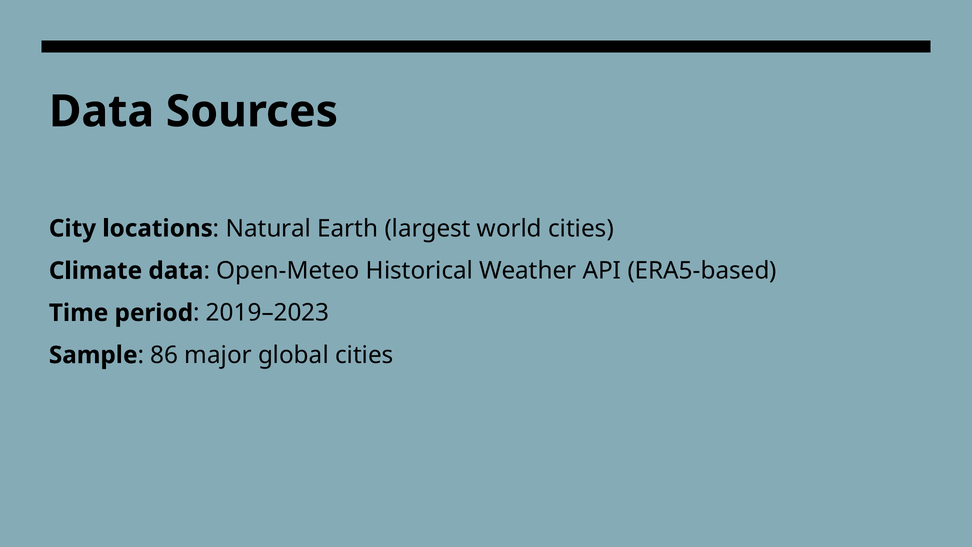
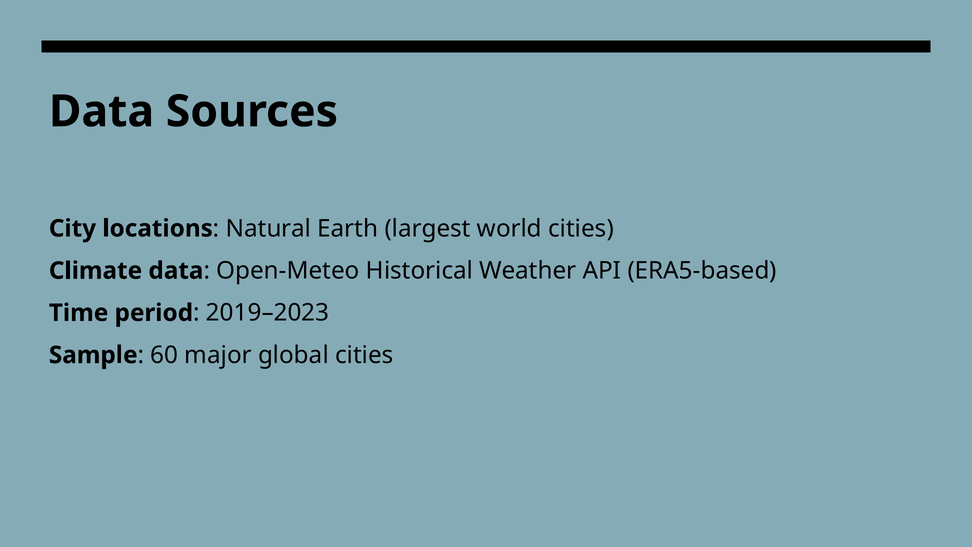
86: 86 -> 60
